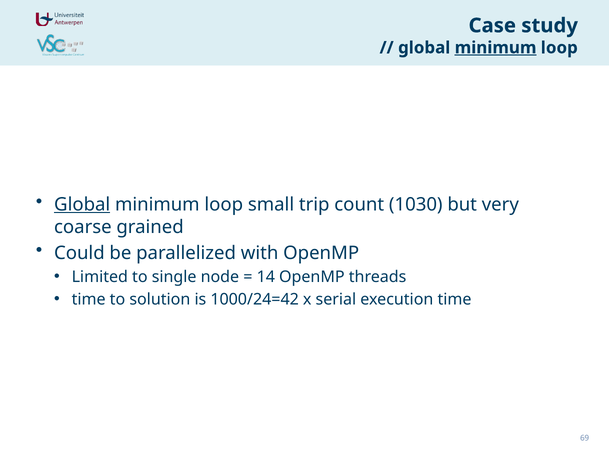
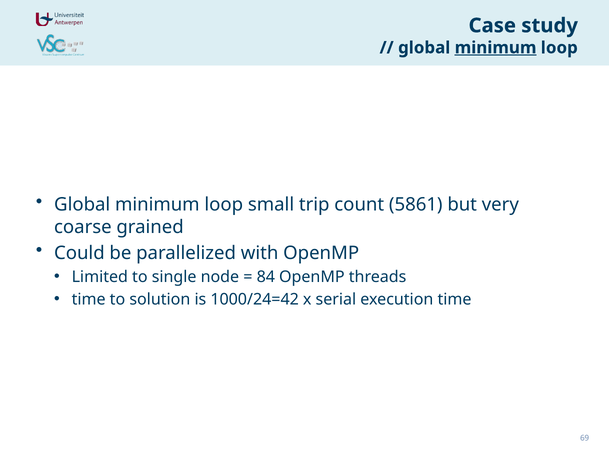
Global at (82, 205) underline: present -> none
1030: 1030 -> 5861
14: 14 -> 84
